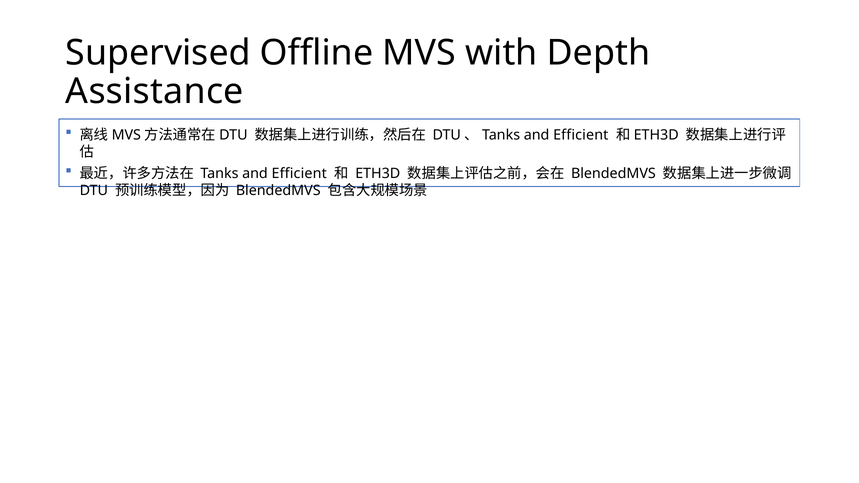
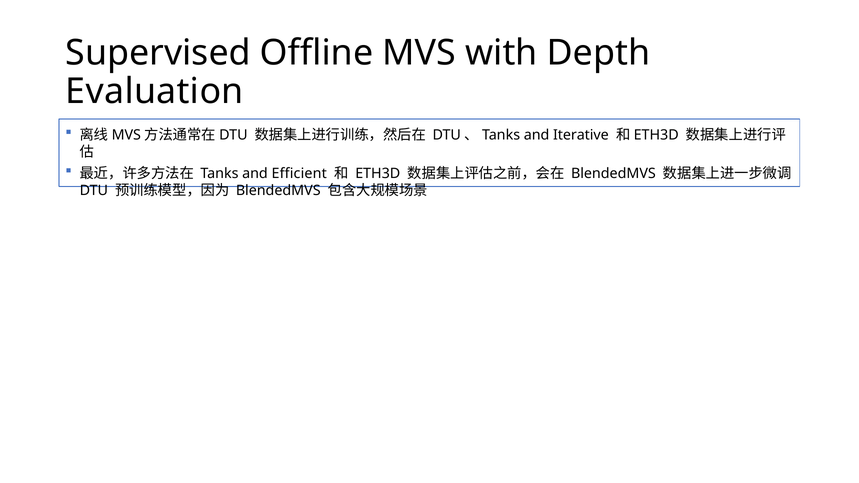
Assistance: Assistance -> Evaluation
DTU、Tanks and Efficient: Efficient -> Iterative
